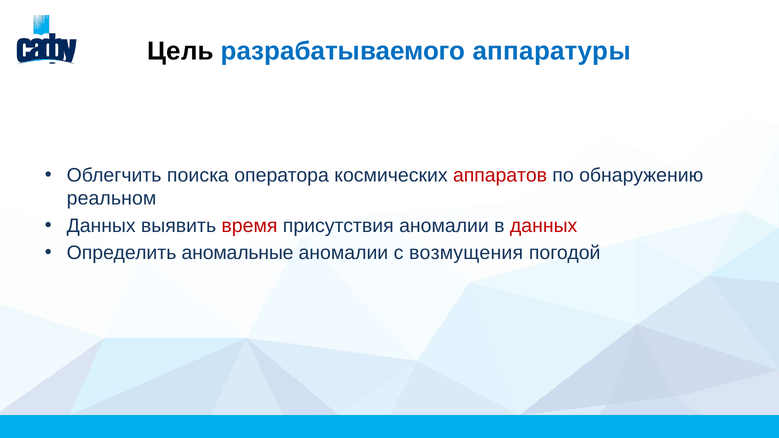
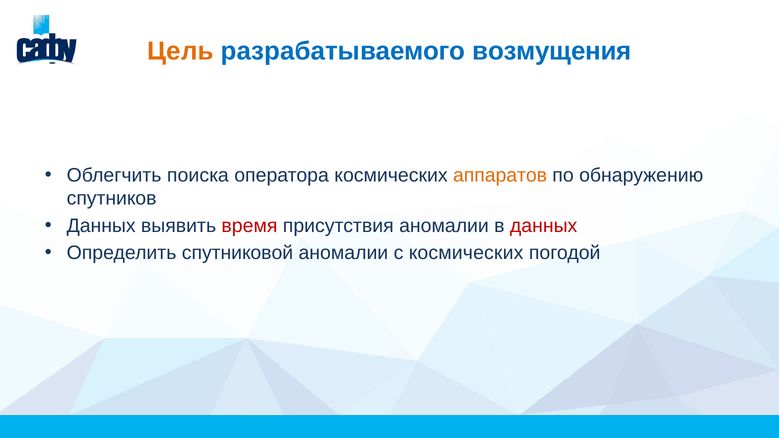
Цель colour: black -> orange
аппаратуры: аппаратуры -> возмущения
аппаратов colour: red -> orange
реальном: реальном -> спутников
аномальные: аномальные -> спутниковой
с возмущения: возмущения -> космических
